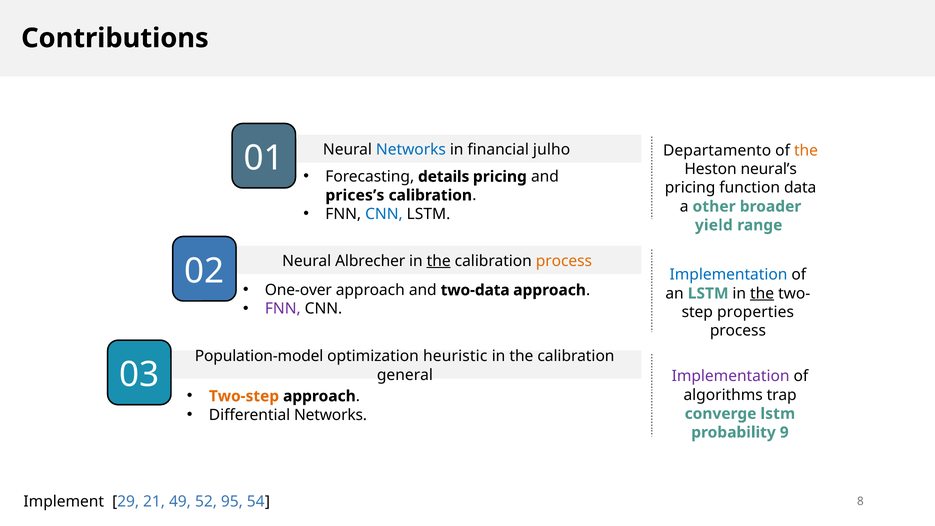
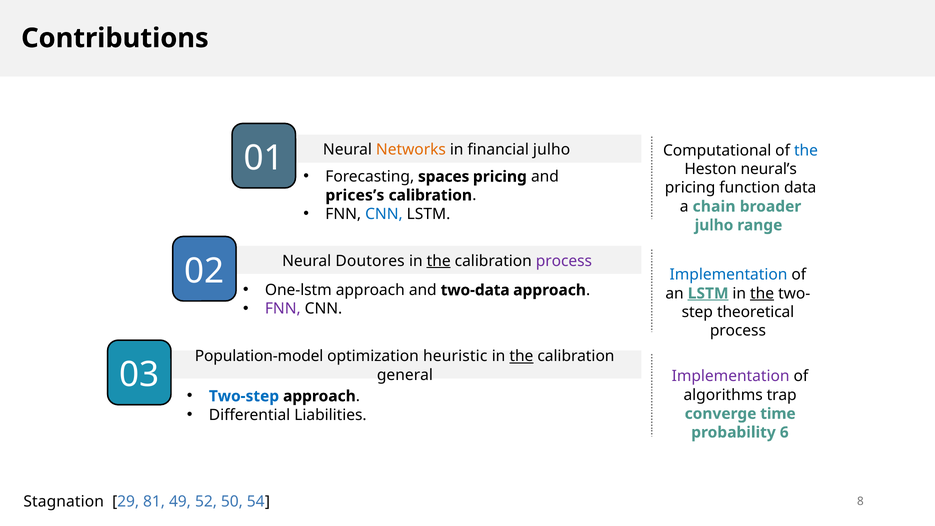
Networks at (411, 150) colour: blue -> orange
Departamento: Departamento -> Computational
the at (806, 150) colour: orange -> blue
details: details -> spaces
other: other -> chain
yield at (714, 225): yield -> julho
Albrecher: Albrecher -> Doutores
process at (564, 261) colour: orange -> purple
One-over: One-over -> One-lstm
LSTM at (708, 293) underline: none -> present
properties: properties -> theoretical
the at (521, 356) underline: none -> present
Two-step colour: orange -> blue
Differential Networks: Networks -> Liabilities
converge lstm: lstm -> time
9: 9 -> 6
Implement: Implement -> Stagnation
21: 21 -> 81
95: 95 -> 50
